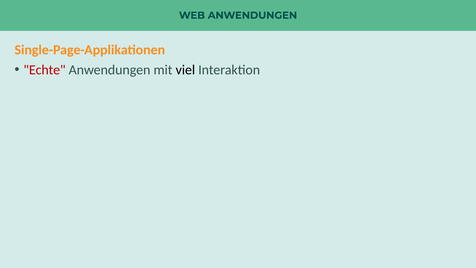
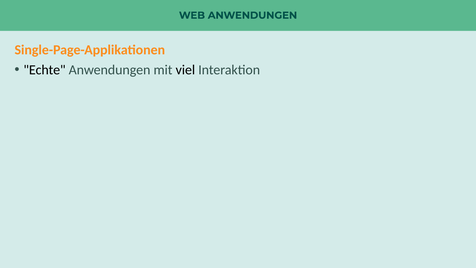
Echte colour: red -> black
